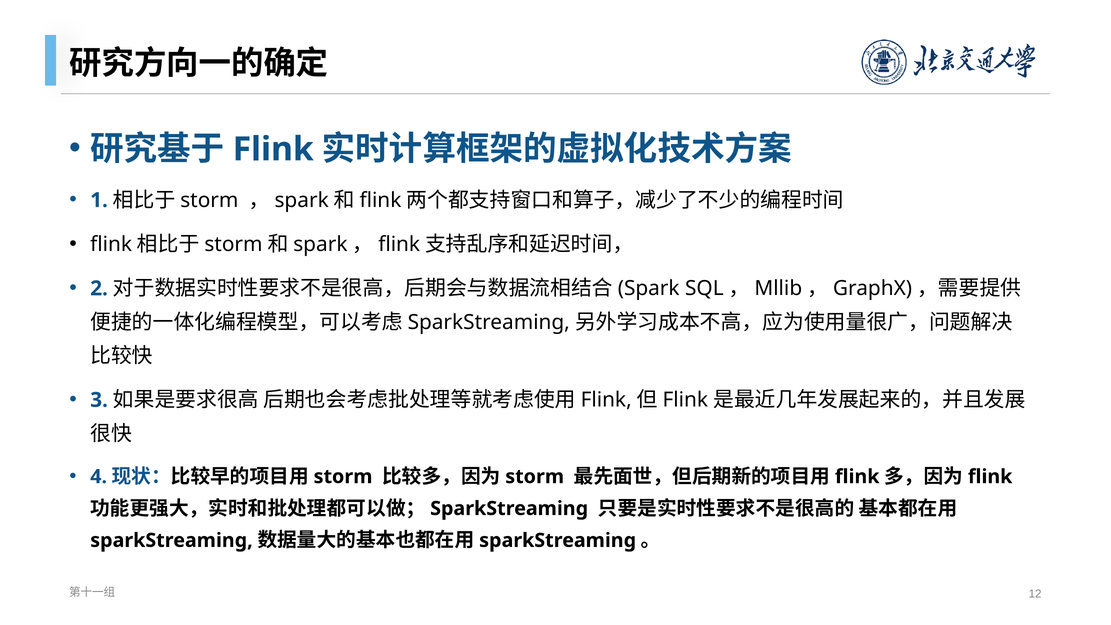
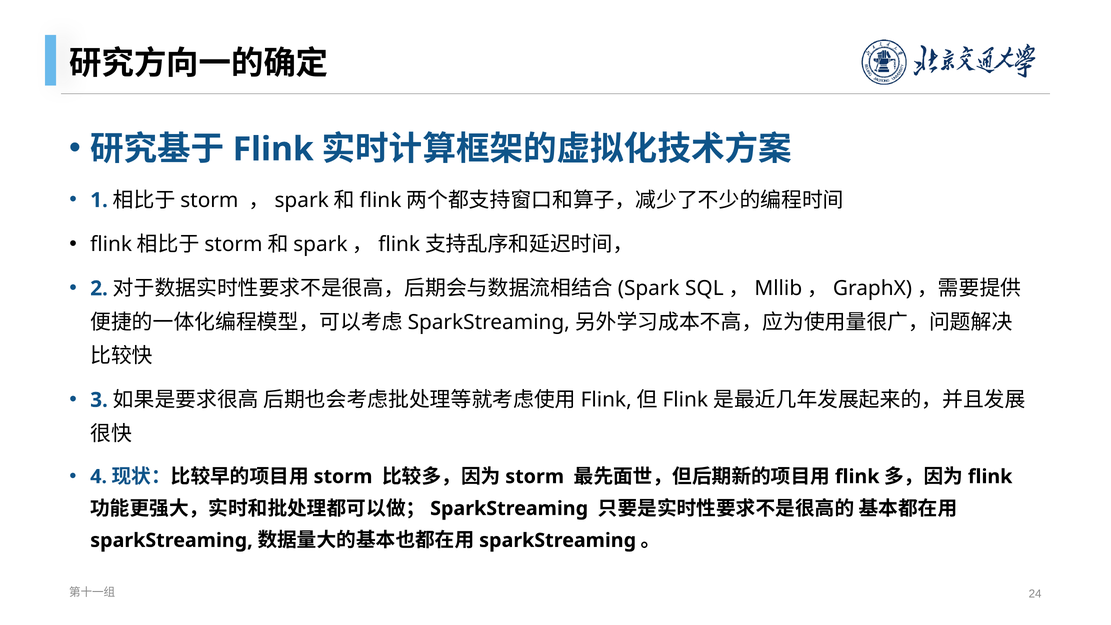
12: 12 -> 24
